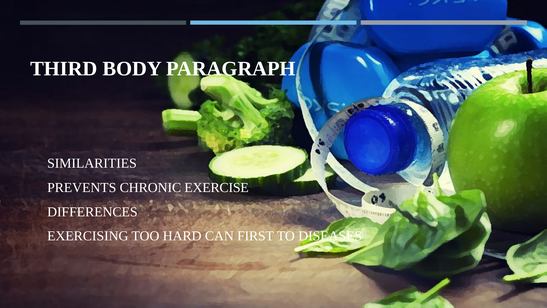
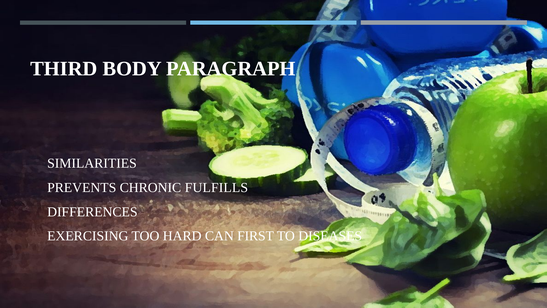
EXERCISE: EXERCISE -> FULFILLS
